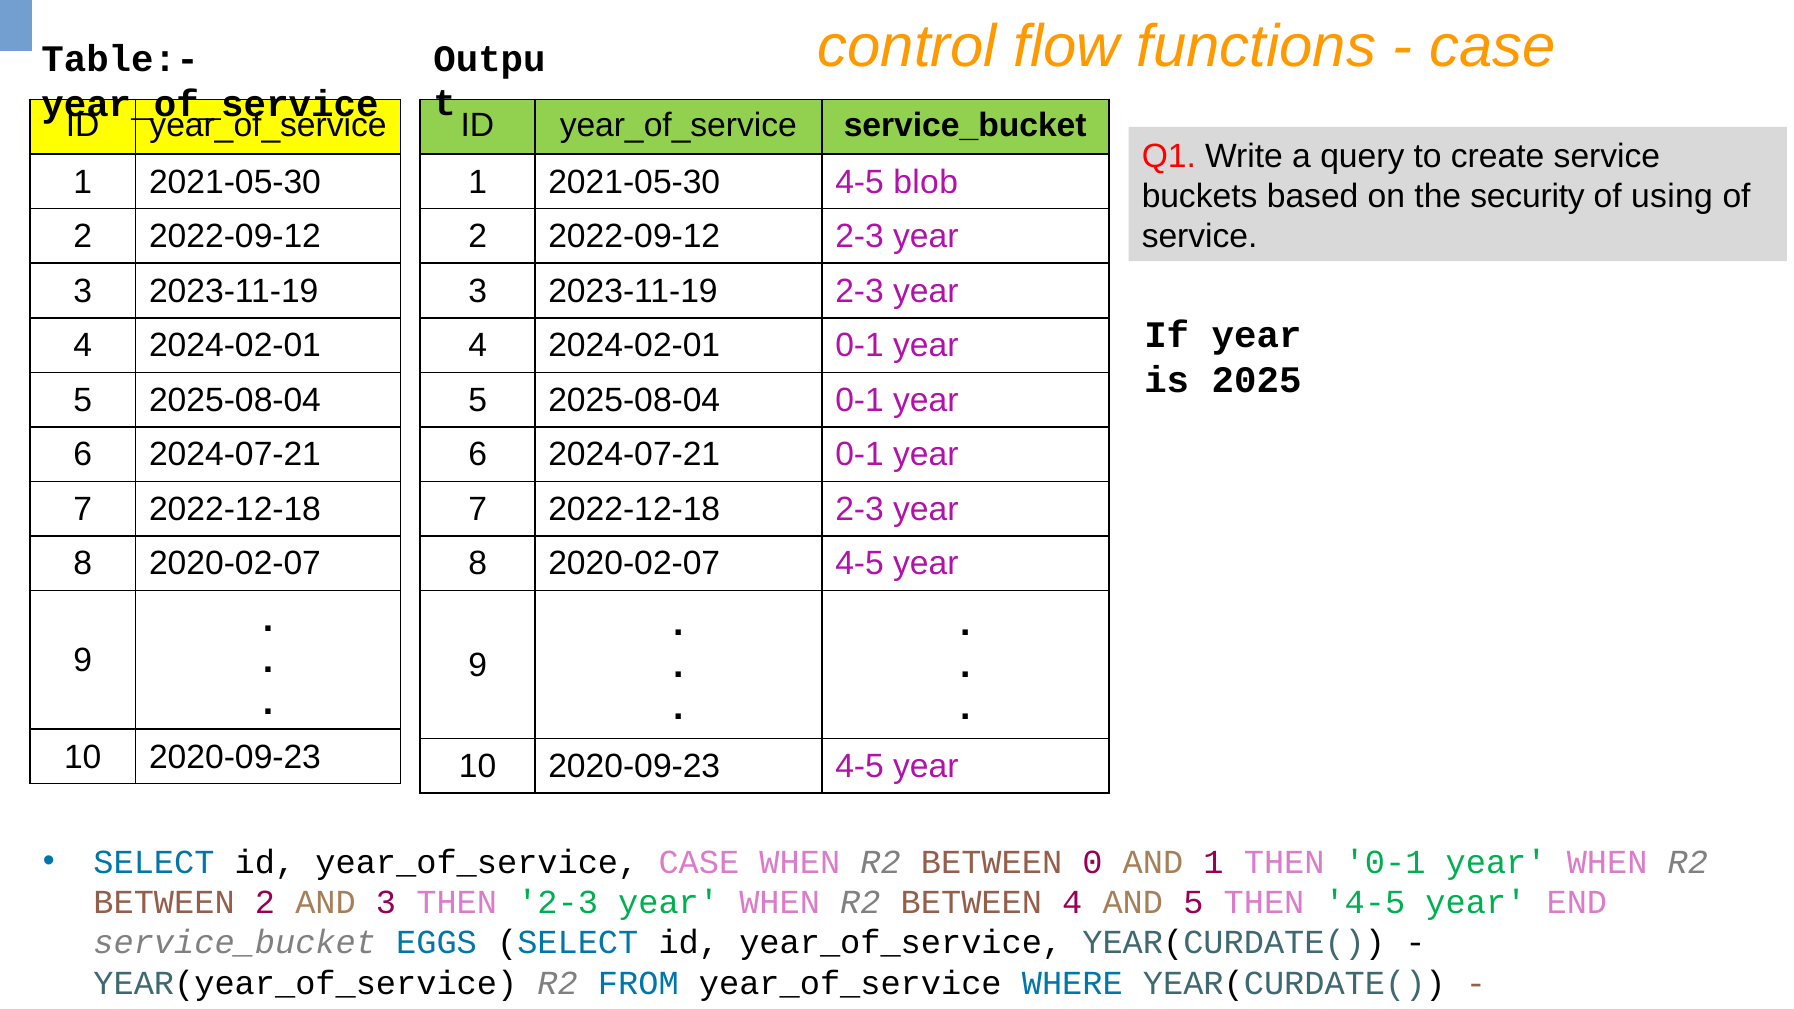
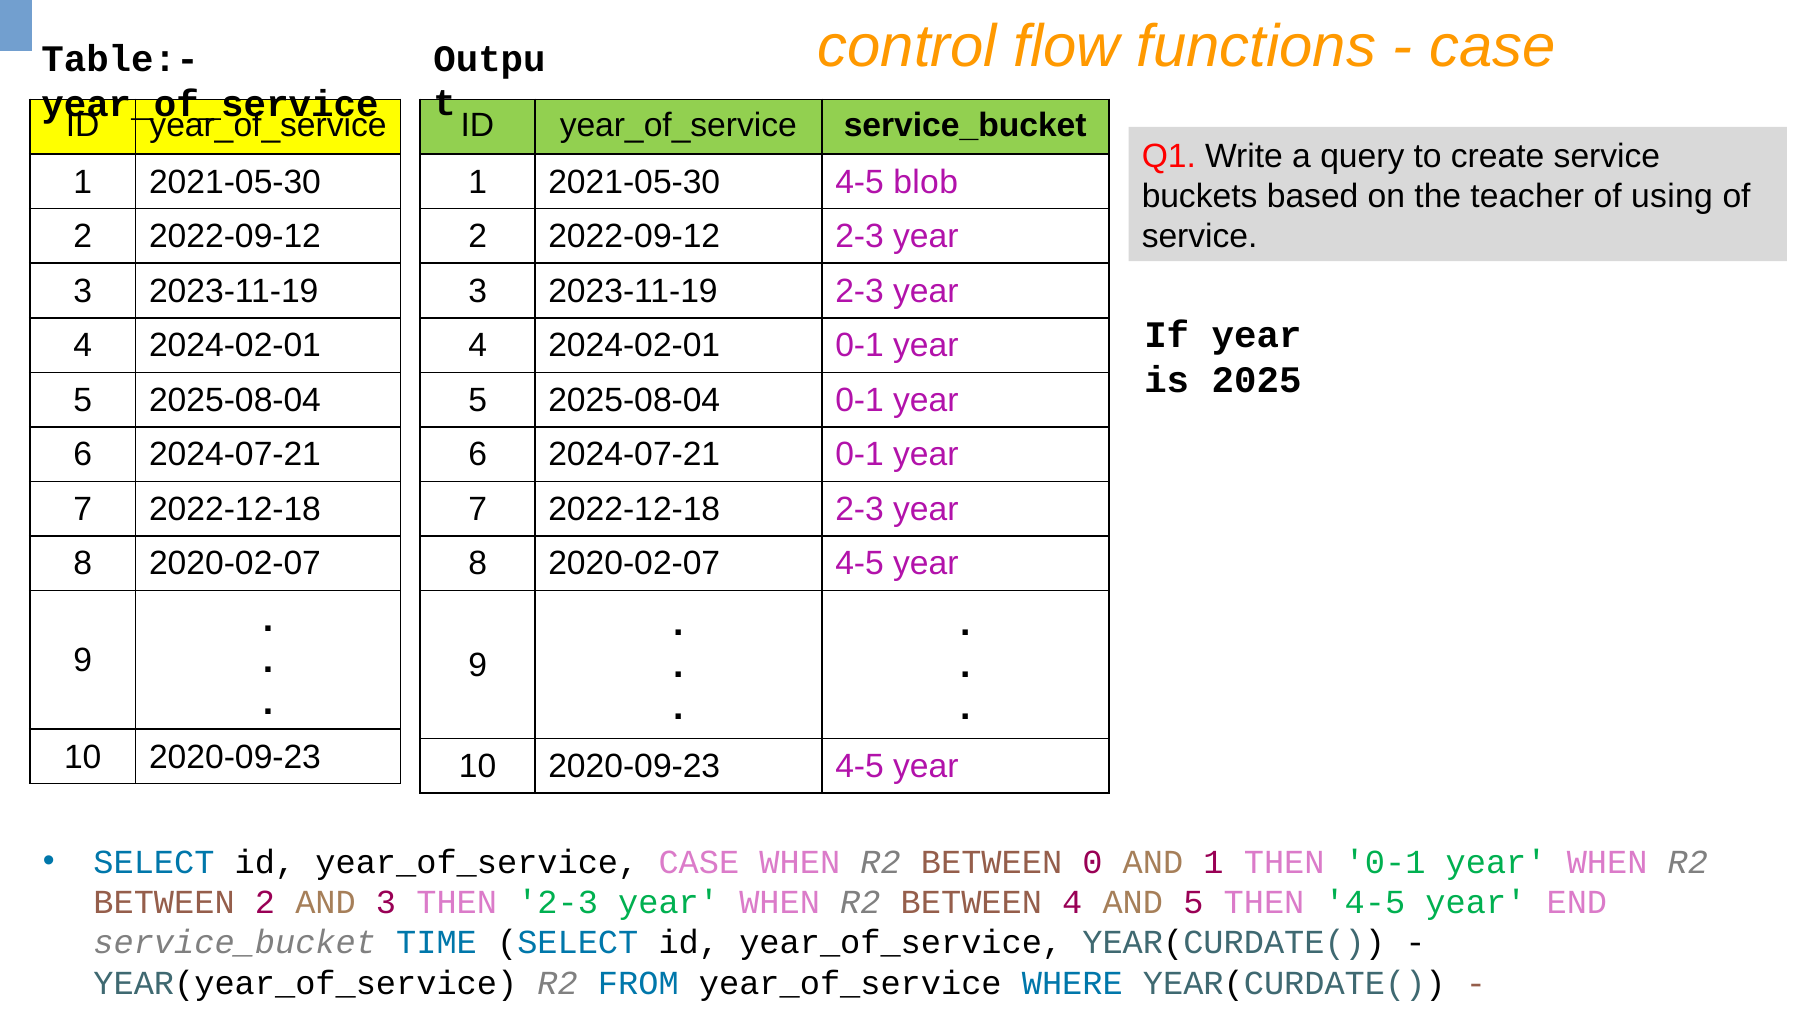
security: security -> teacher
EGGS: EGGS -> TIME
